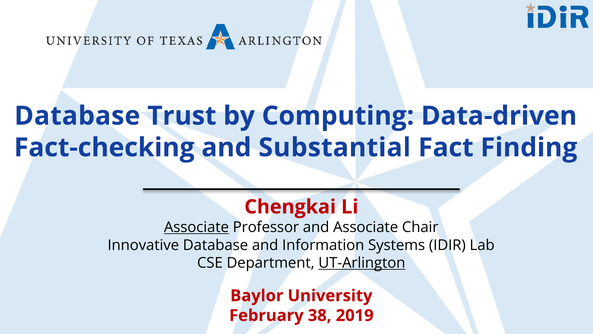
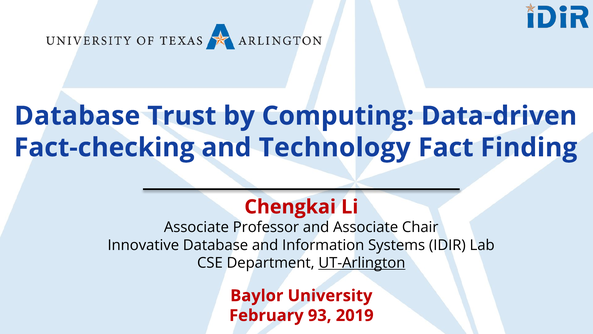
Substantial: Substantial -> Technology
Associate at (196, 227) underline: present -> none
38: 38 -> 93
